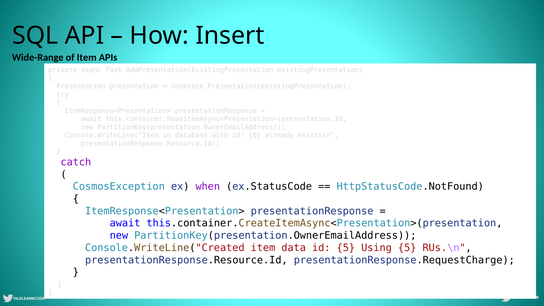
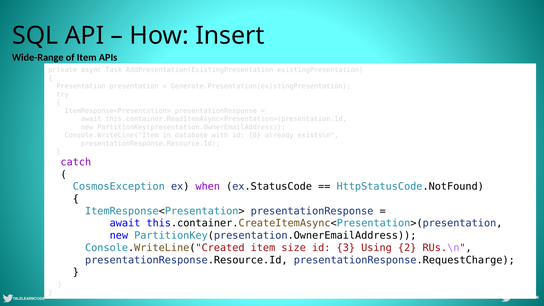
data: data -> size
id 5: 5 -> 3
Using 5: 5 -> 2
